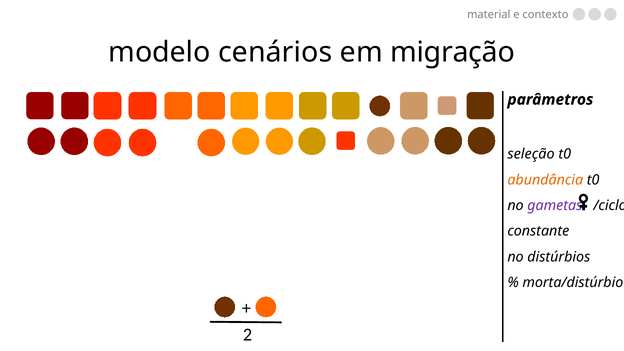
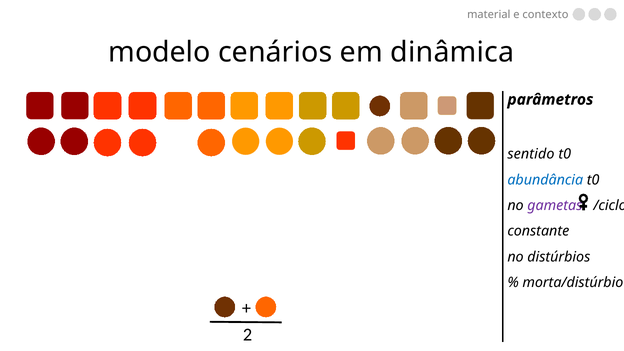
migração: migração -> dinâmica
seleção: seleção -> sentido
abundância colour: orange -> blue
